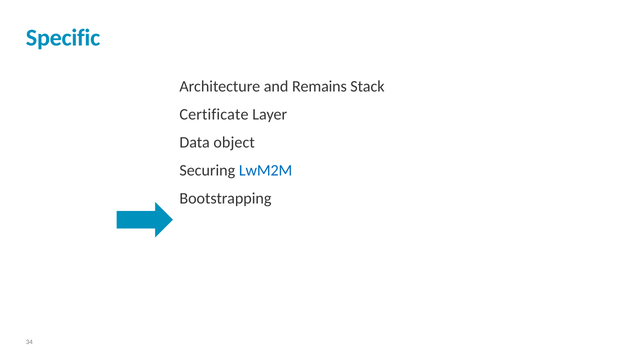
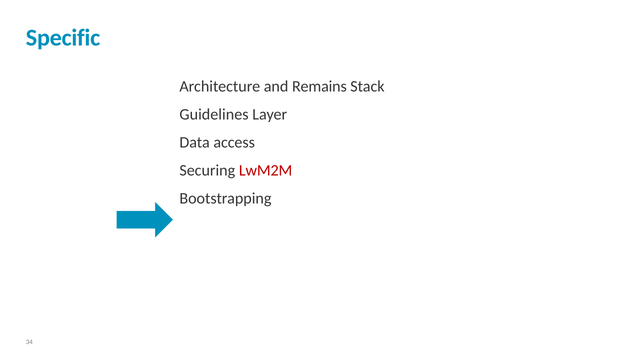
Certificate: Certificate -> Guidelines
object: object -> access
LwM2M colour: blue -> red
